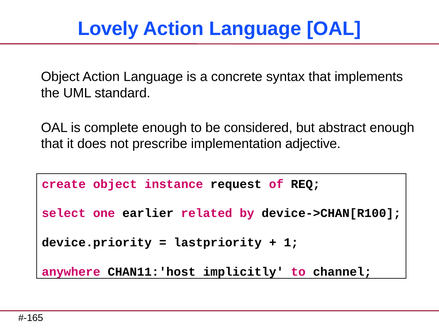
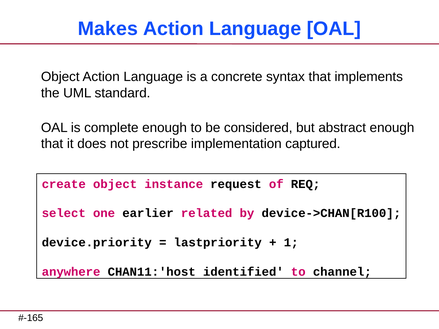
Lovely: Lovely -> Makes
adjective: adjective -> captured
implicitly: implicitly -> identified
